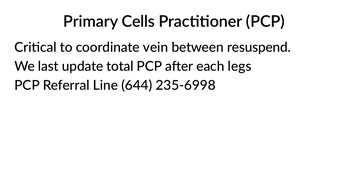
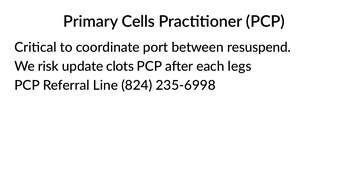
vein: vein -> port
last: last -> risk
total: total -> clots
644: 644 -> 824
